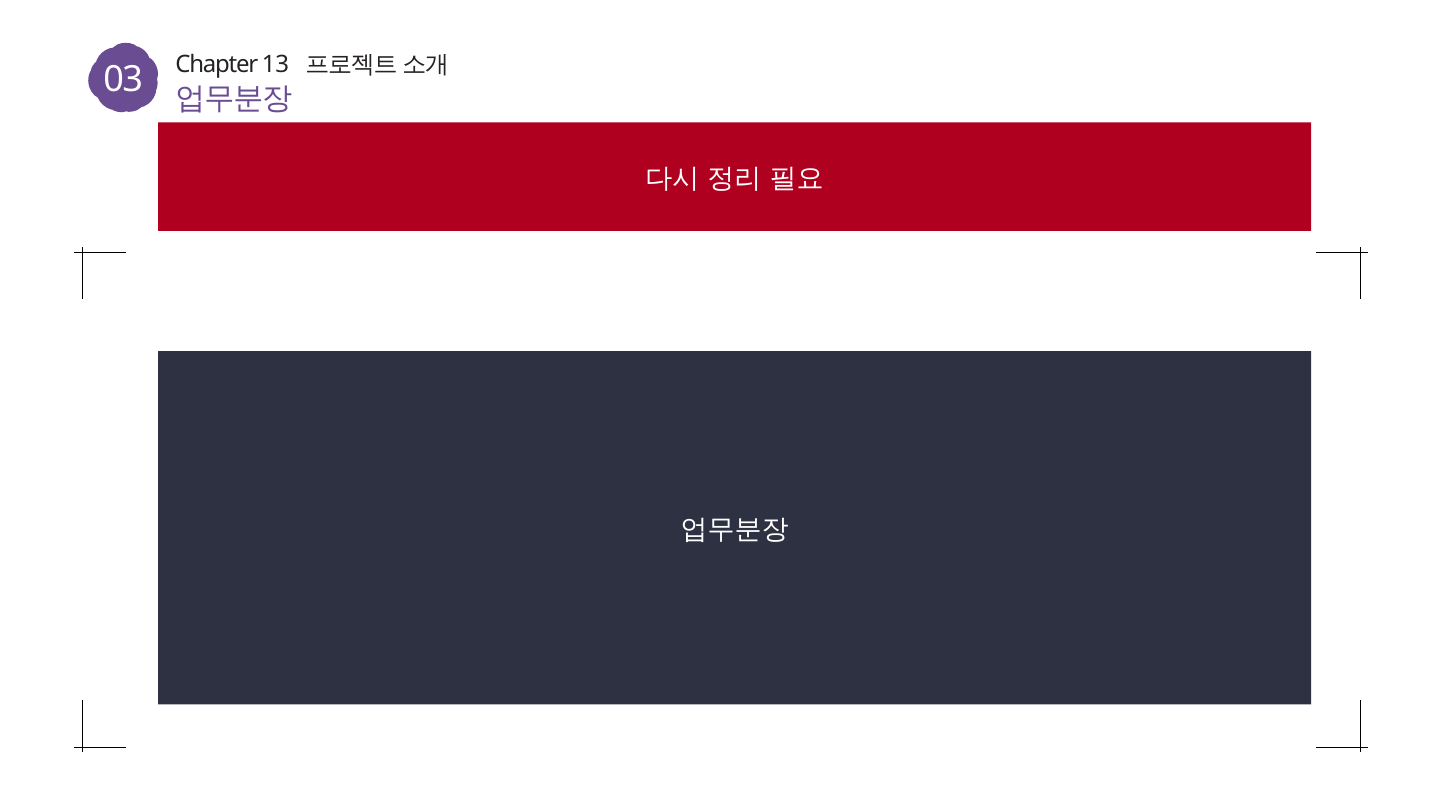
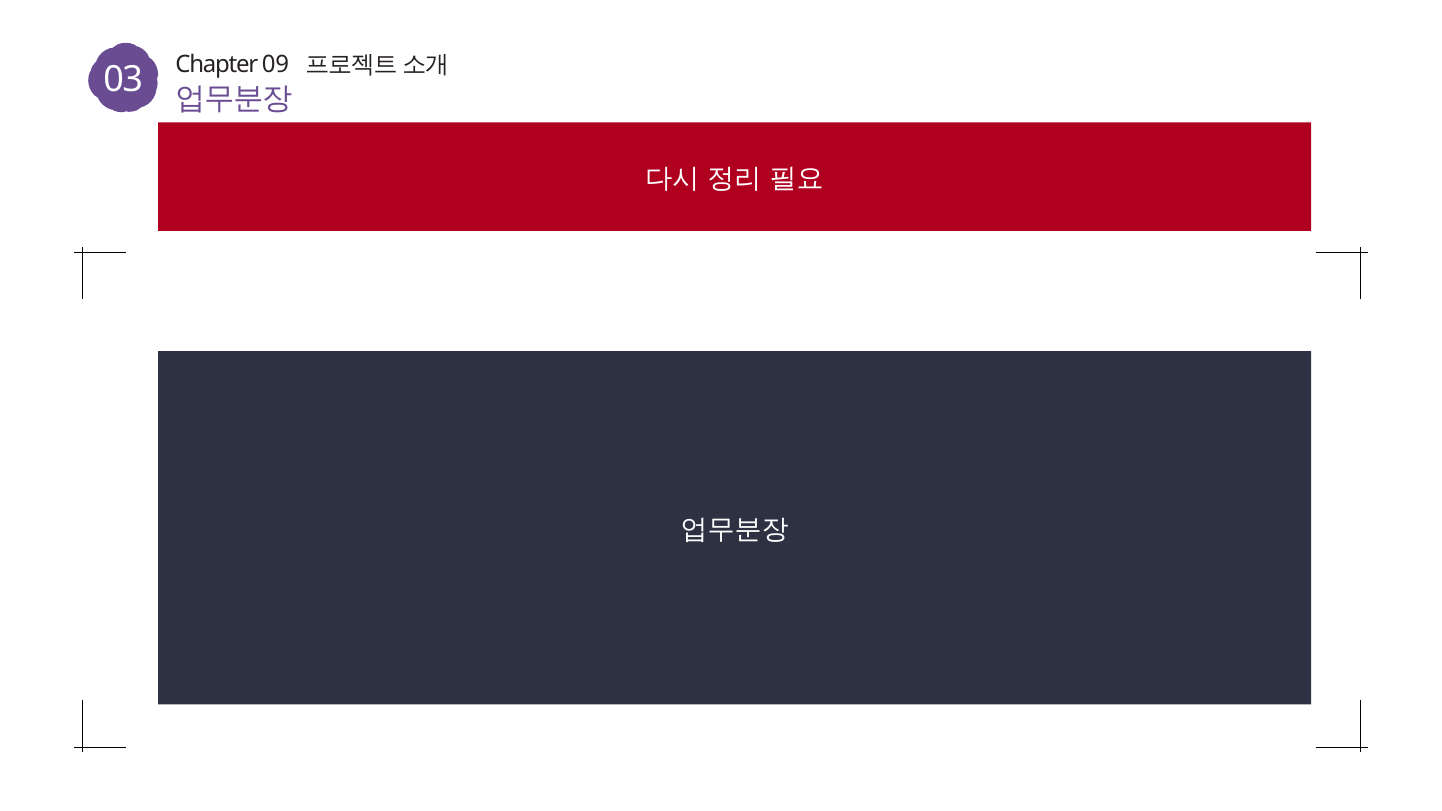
13: 13 -> 09
